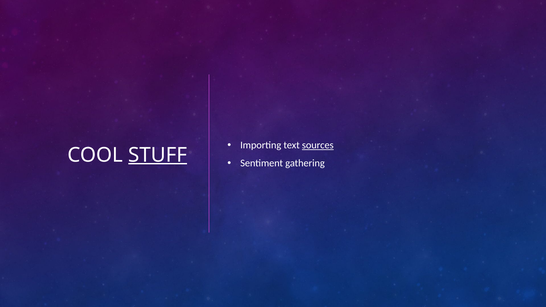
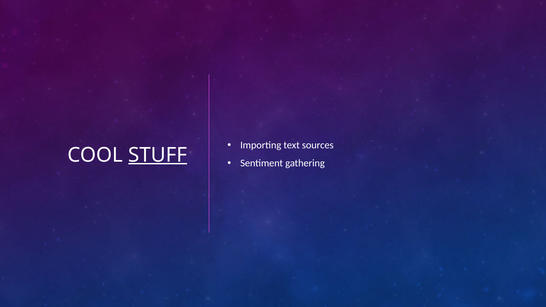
sources underline: present -> none
